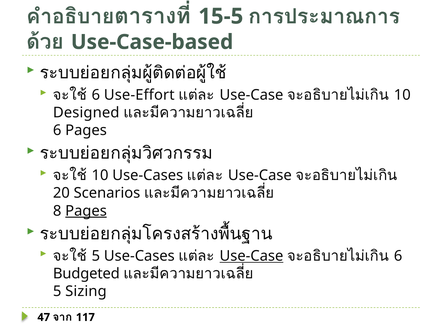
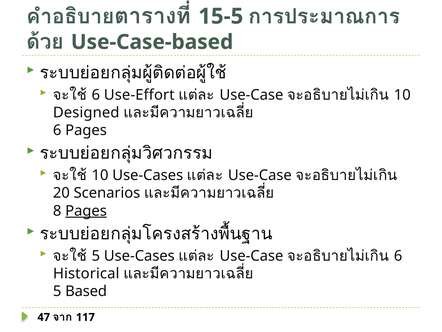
Use-Case at (251, 256) underline: present -> none
Budgeted: Budgeted -> Historical
Sizing: Sizing -> Based
